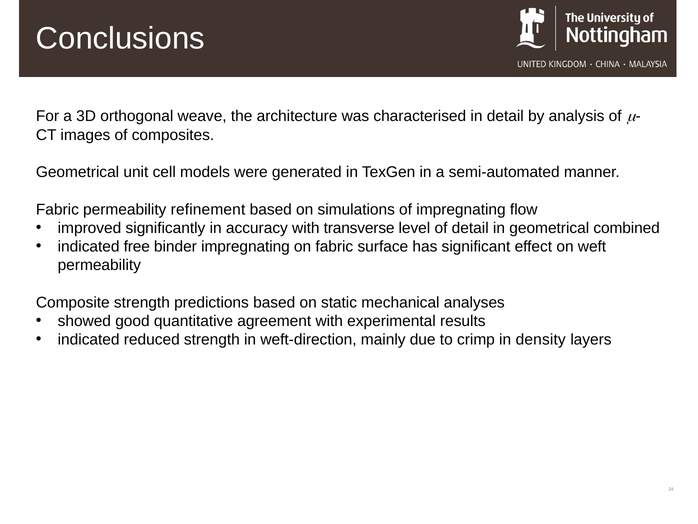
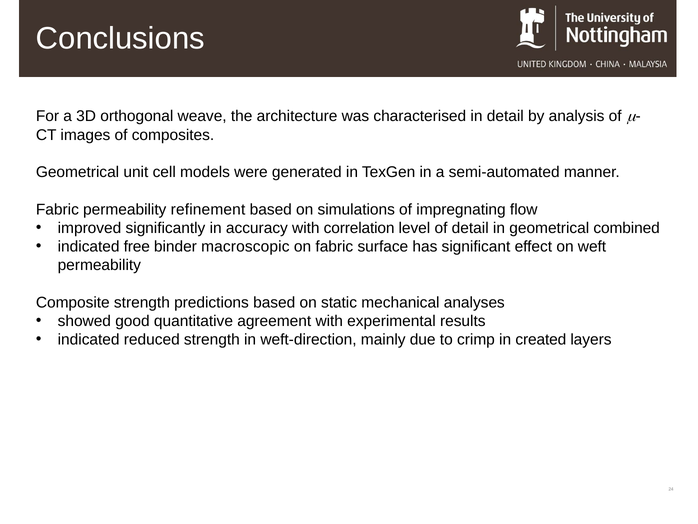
transverse: transverse -> correlation
binder impregnating: impregnating -> macroscopic
density: density -> created
